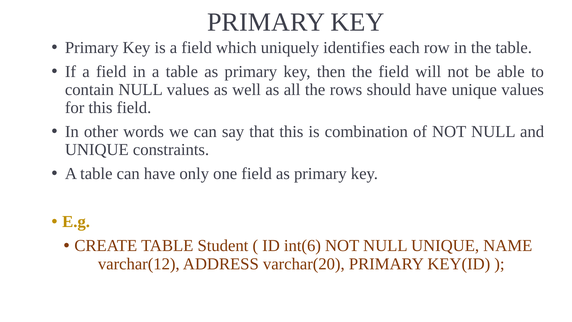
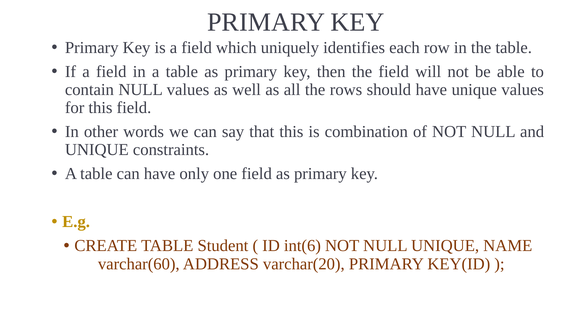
varchar(12: varchar(12 -> varchar(60
